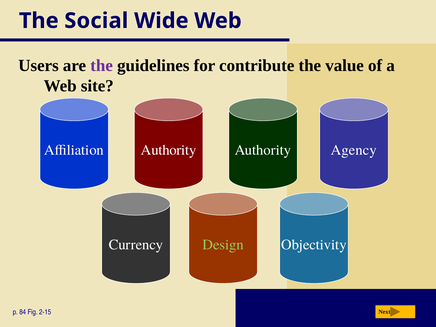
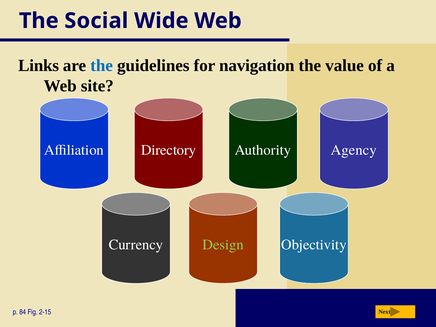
Users: Users -> Links
the at (102, 66) colour: purple -> blue
contribute: contribute -> navigation
Affiliation Authority: Authority -> Directory
